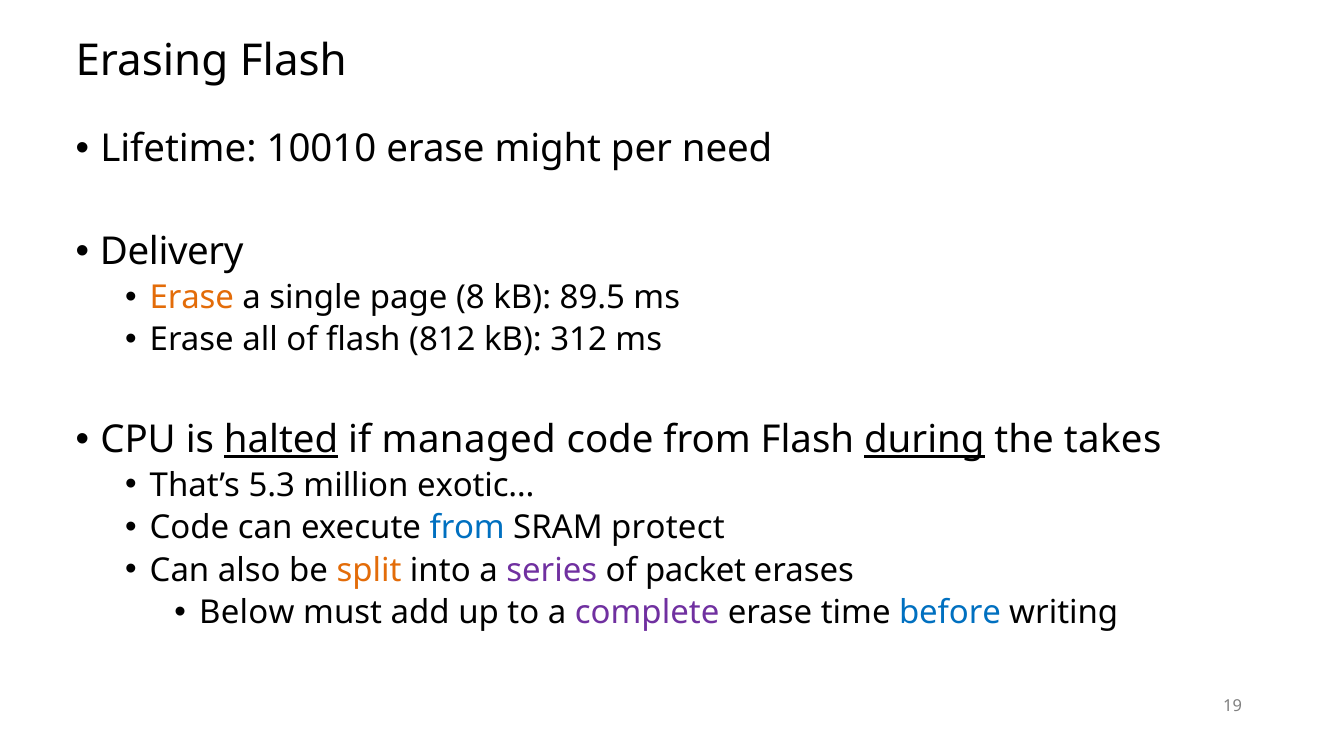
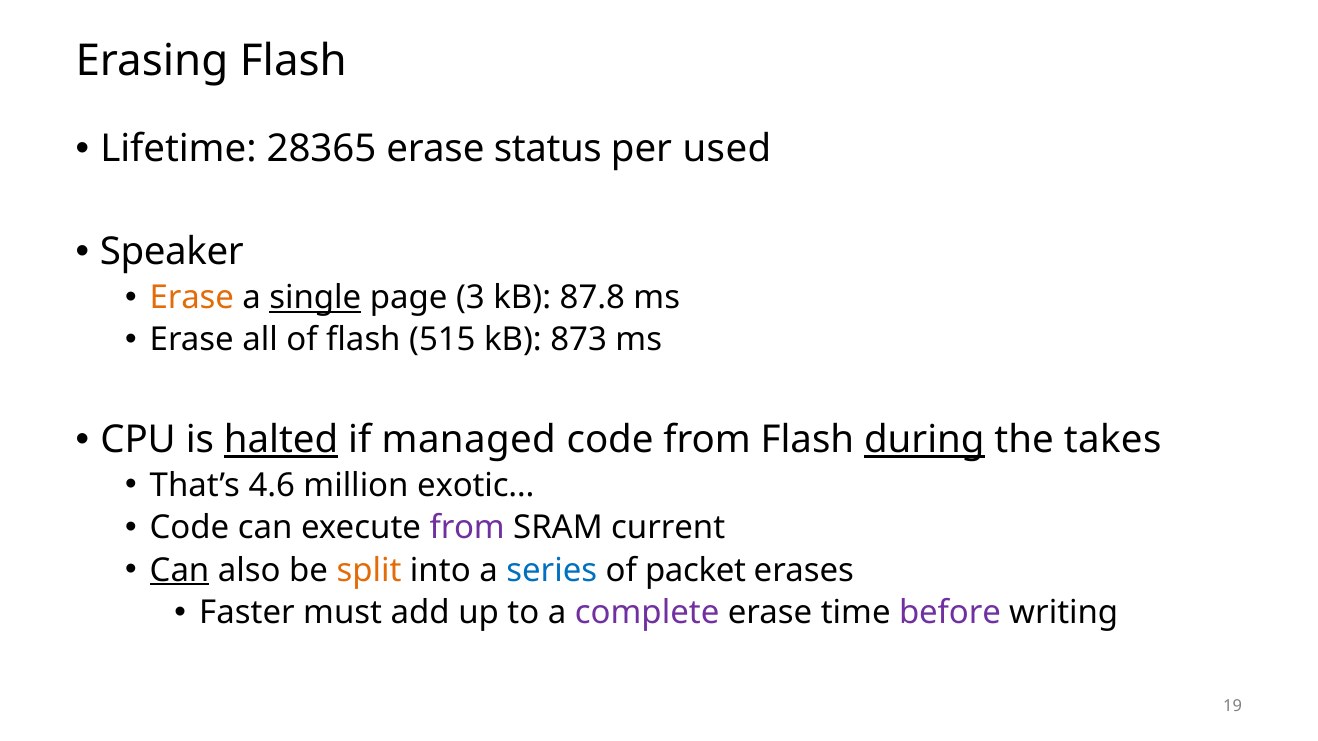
10010: 10010 -> 28365
might: might -> status
need: need -> used
Delivery: Delivery -> Speaker
single underline: none -> present
8: 8 -> 3
89.5: 89.5 -> 87.8
812: 812 -> 515
312: 312 -> 873
5.3: 5.3 -> 4.6
from at (467, 528) colour: blue -> purple
protect: protect -> current
Can at (180, 571) underline: none -> present
series colour: purple -> blue
Below: Below -> Faster
before colour: blue -> purple
